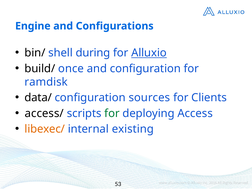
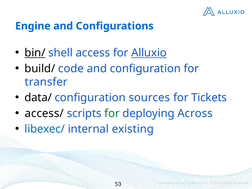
bin/ underline: none -> present
during: during -> access
once: once -> code
ramdisk: ramdisk -> transfer
Clients: Clients -> Tickets
Access: Access -> Across
libexec/ colour: orange -> blue
